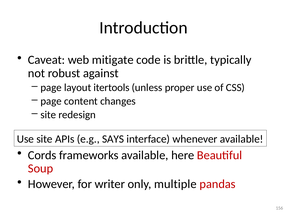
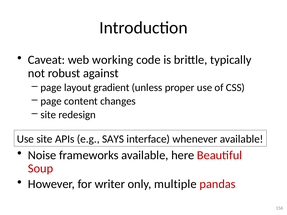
mitigate: mitigate -> working
itertools: itertools -> gradient
Cords: Cords -> Noise
